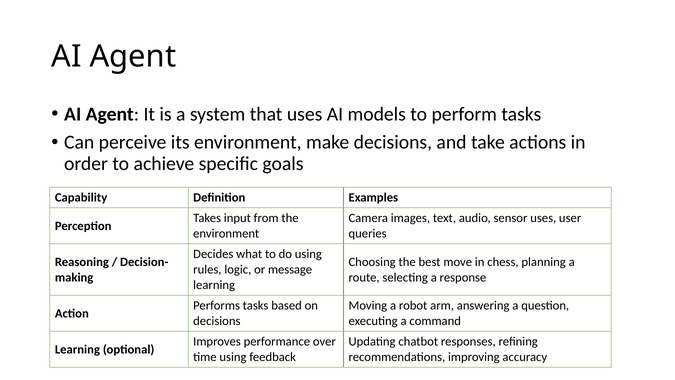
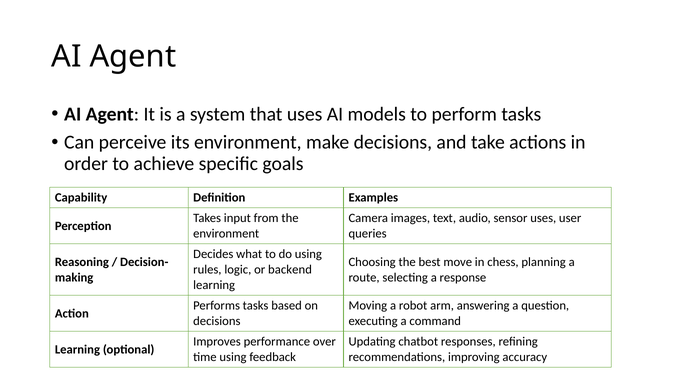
message: message -> backend
